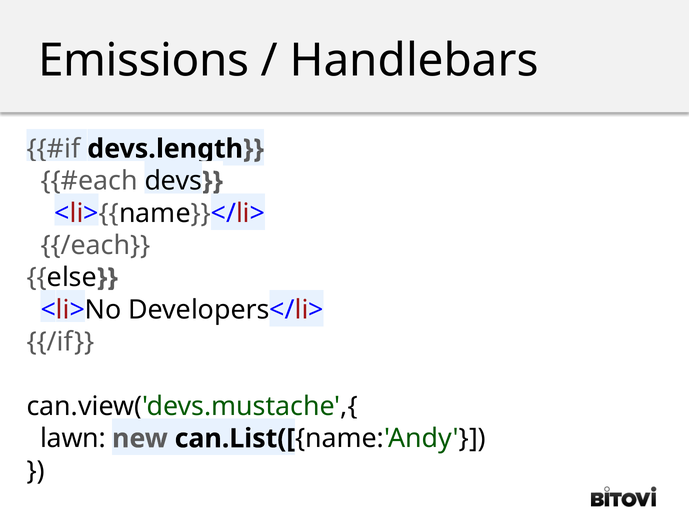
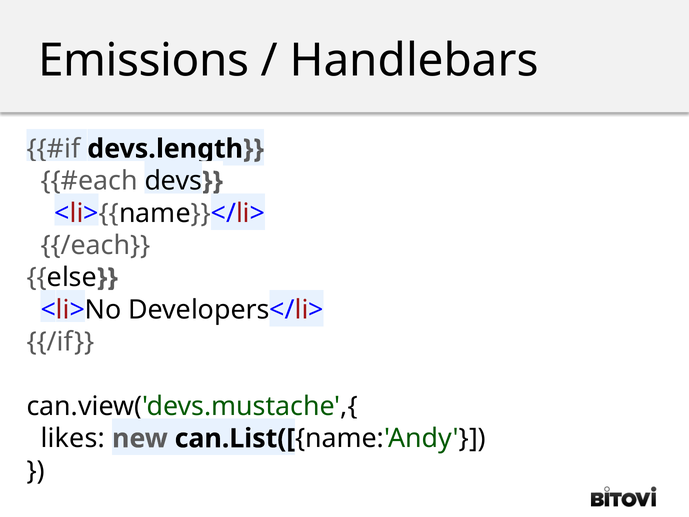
lawn: lawn -> likes
